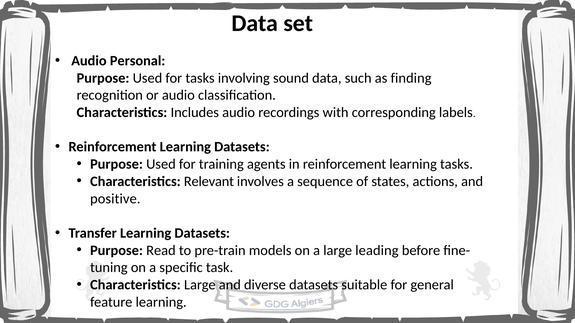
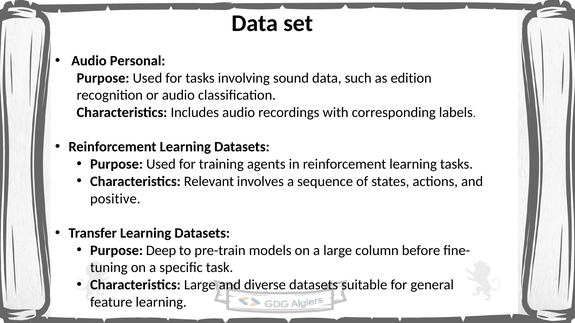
finding: finding -> edition
Read: Read -> Deep
leading: leading -> column
